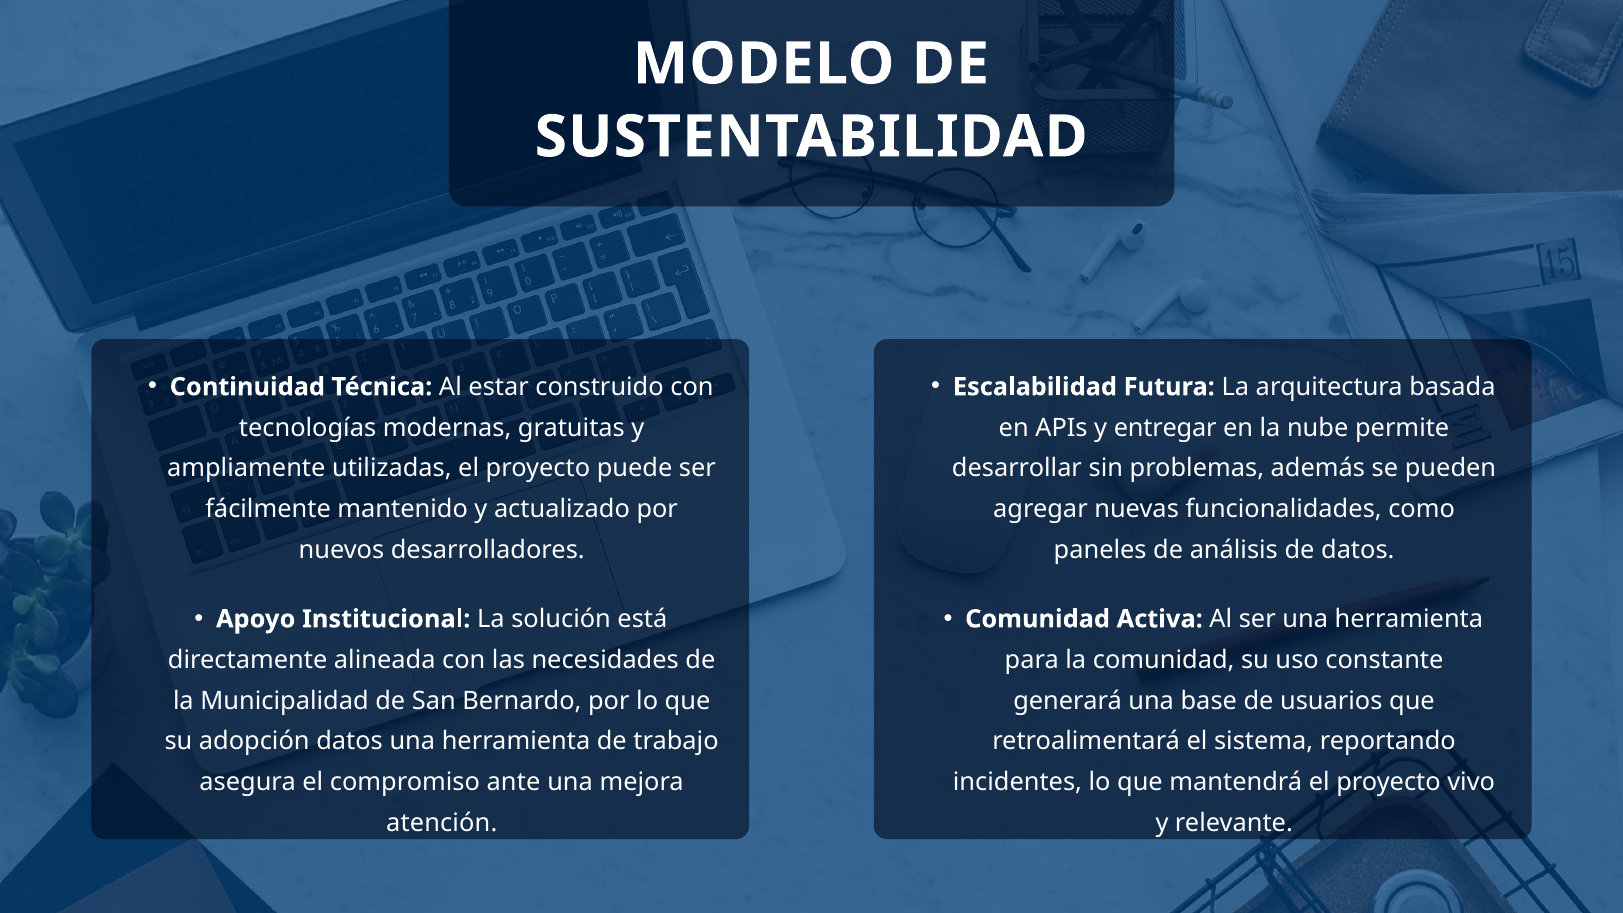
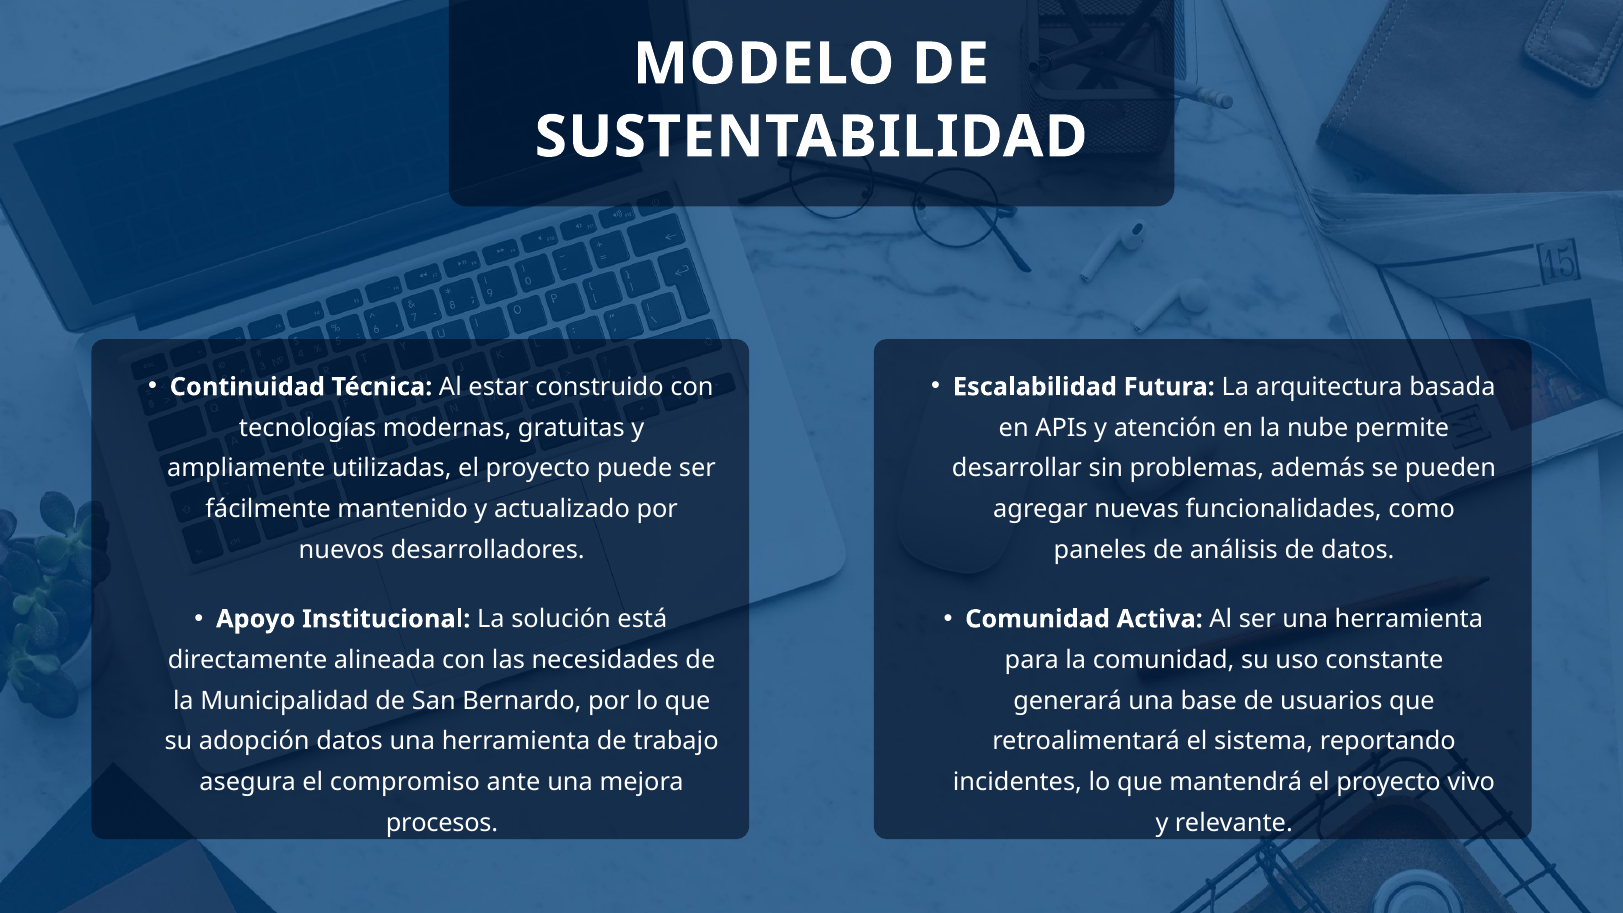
entregar: entregar -> atención
atención: atención -> procesos
